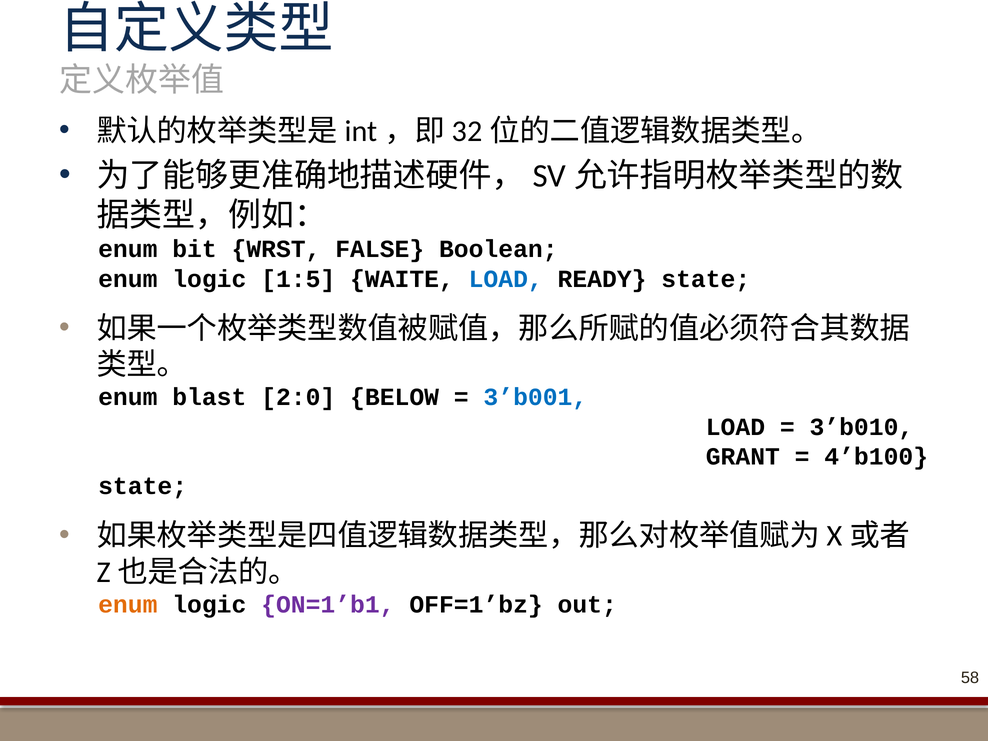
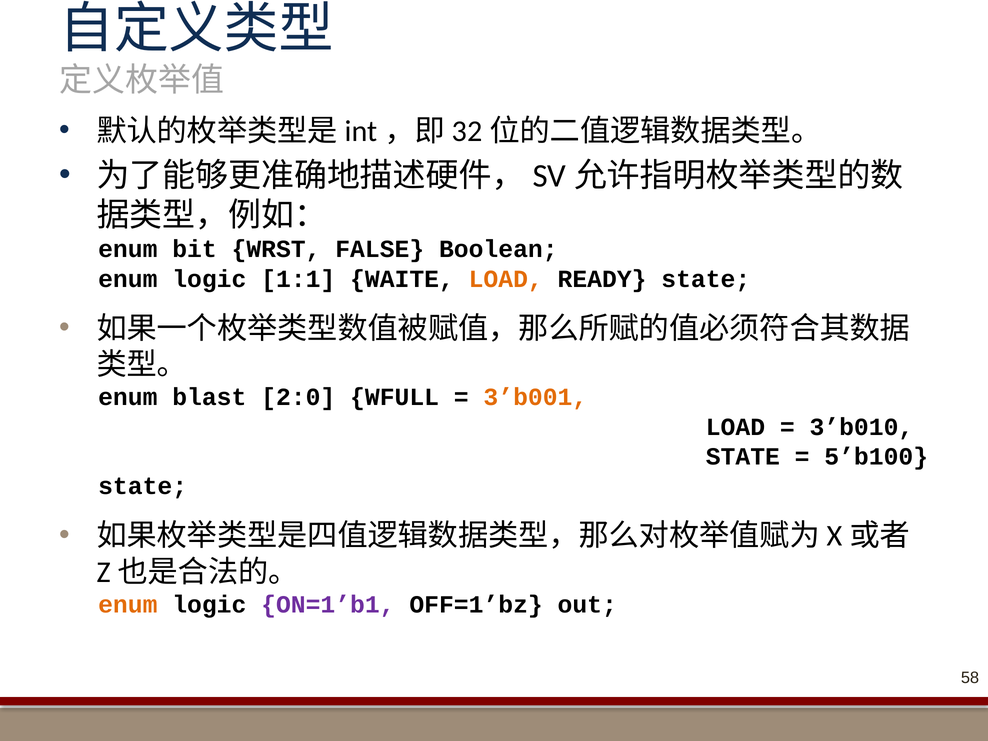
1:5: 1:5 -> 1:1
LOAD at (506, 279) colour: blue -> orange
BELOW: BELOW -> WFULL
3’b001 colour: blue -> orange
GRANT at (743, 457): GRANT -> STATE
4’b100: 4’b100 -> 5’b100
